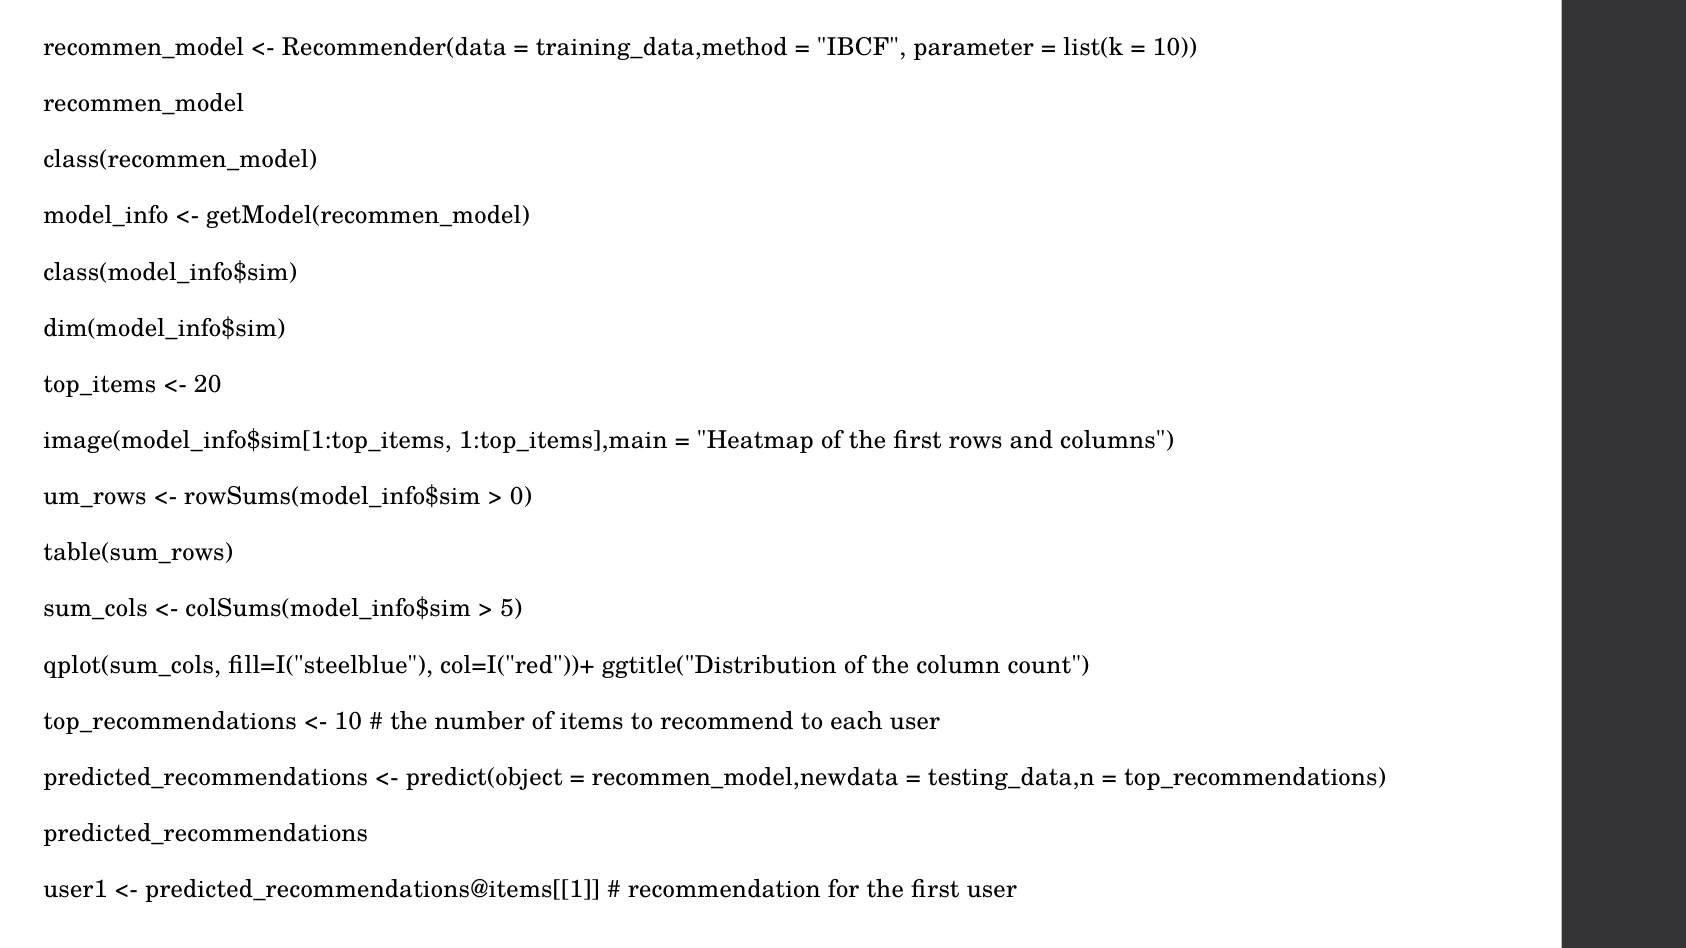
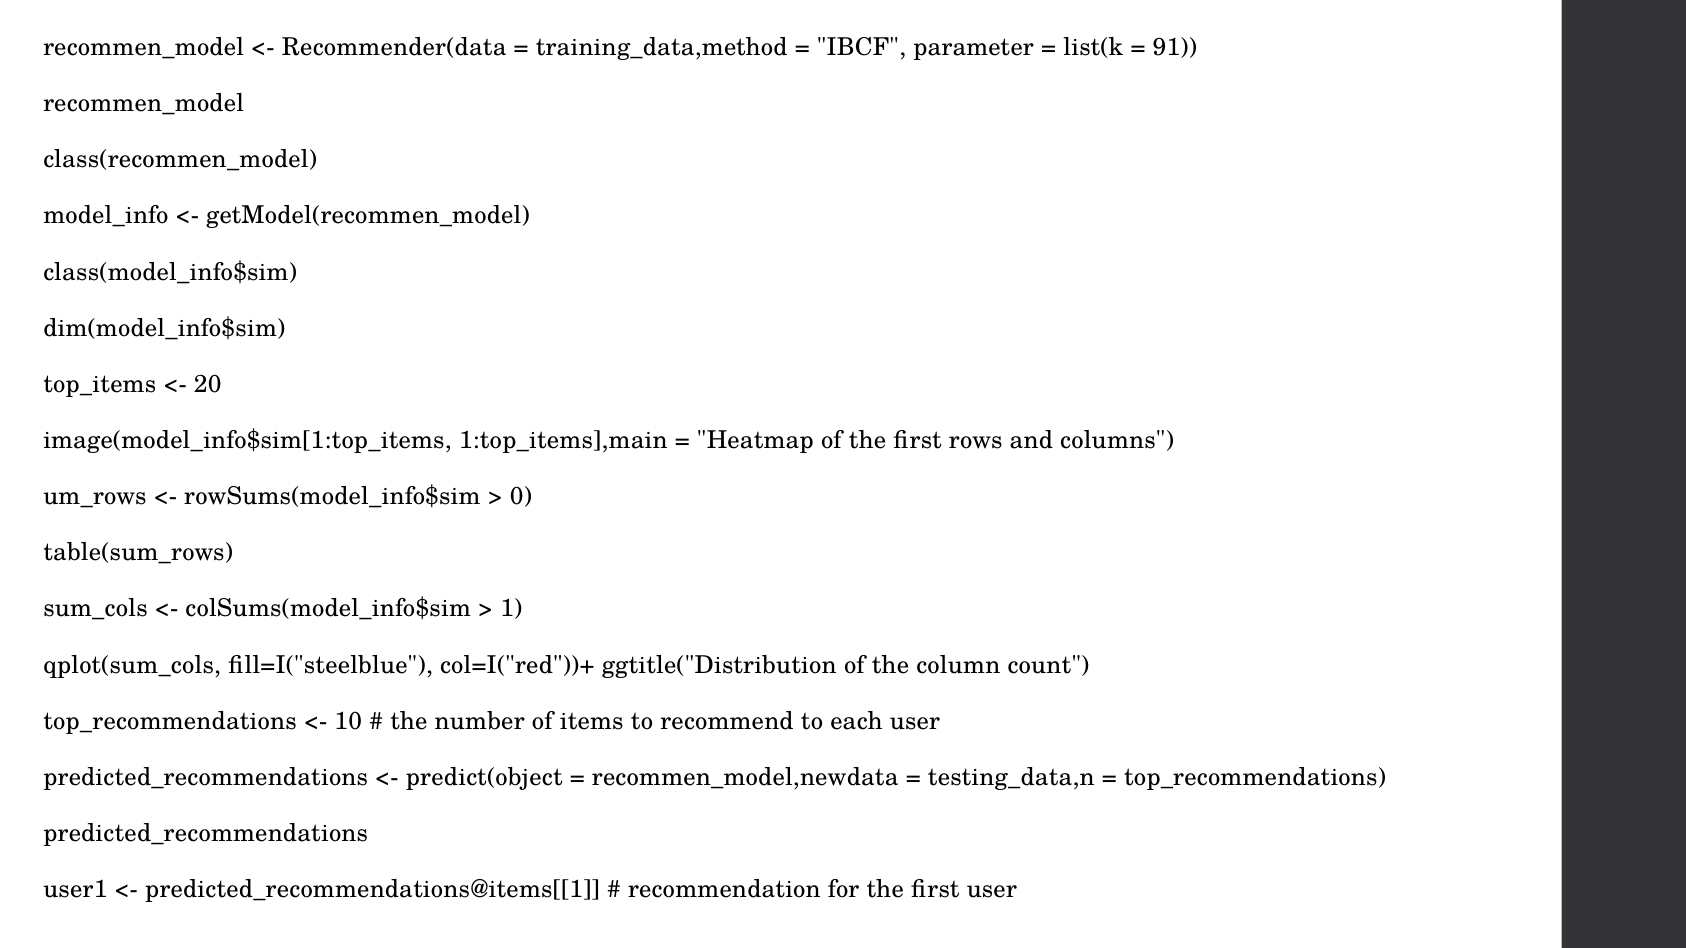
10 at (1175, 47): 10 -> 91
5: 5 -> 1
